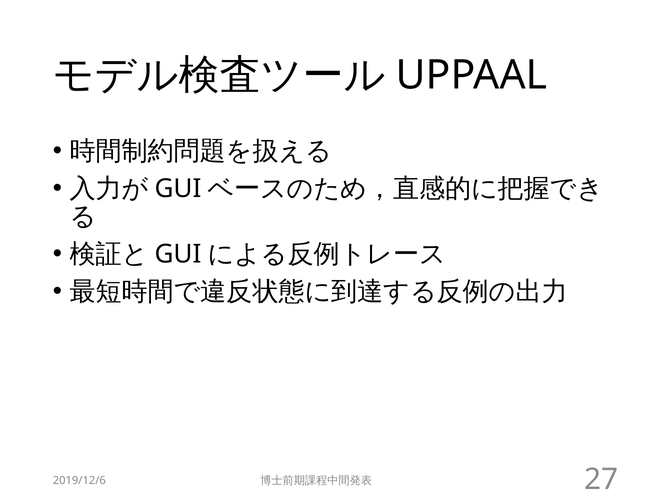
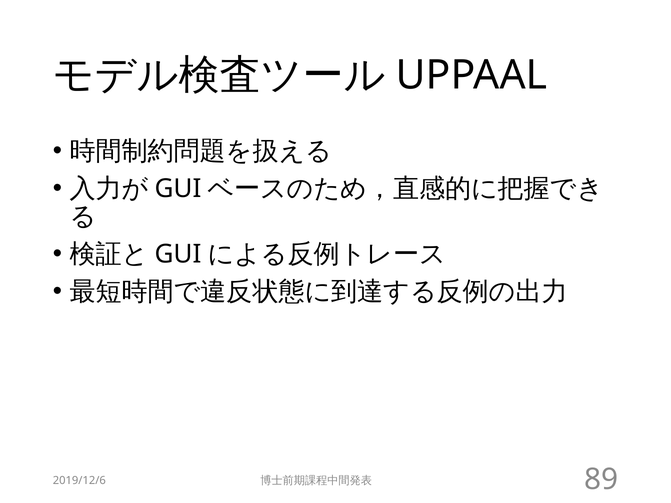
27: 27 -> 89
